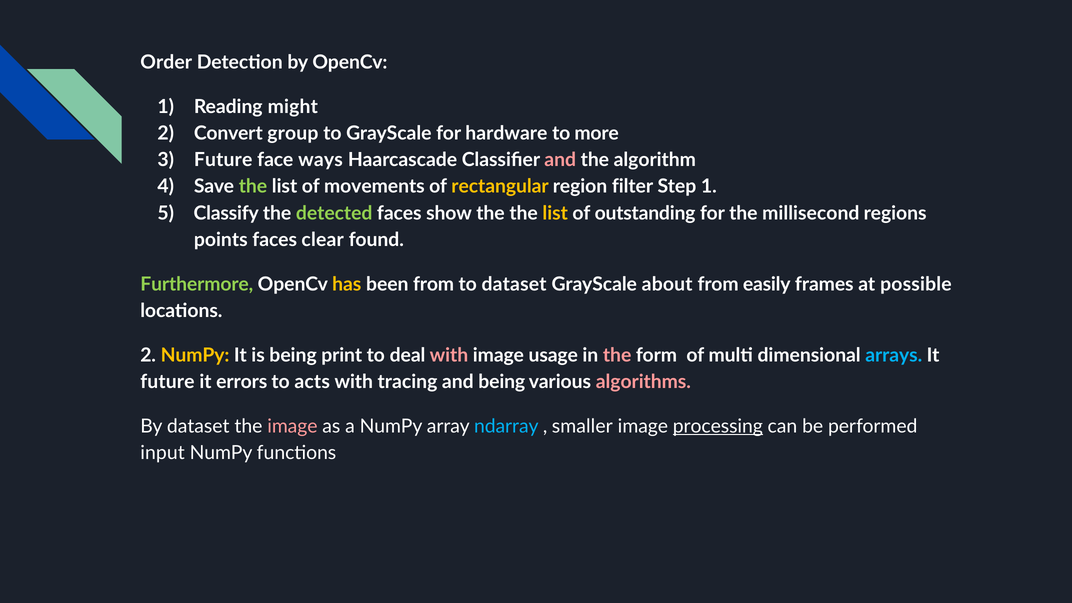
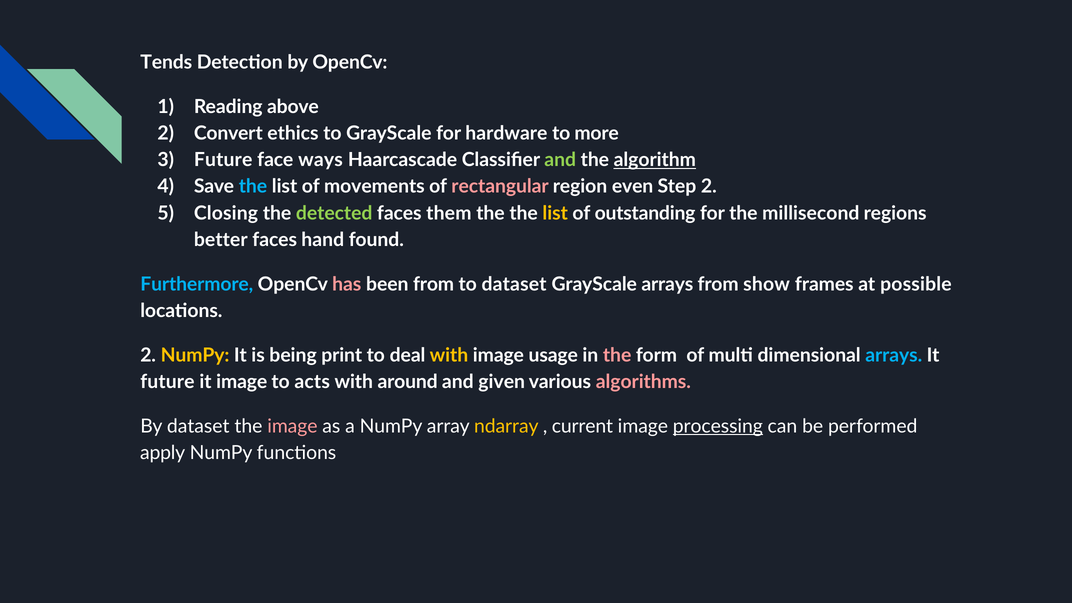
Order: Order -> Tends
might: might -> above
group: group -> ethics
and at (560, 160) colour: pink -> light green
algorithm underline: none -> present
the at (253, 187) colour: light green -> light blue
rectangular colour: yellow -> pink
filter: filter -> even
Step 1: 1 -> 2
Classify: Classify -> Closing
show: show -> them
points: points -> better
clear: clear -> hand
Furthermore colour: light green -> light blue
has colour: yellow -> pink
GrayScale about: about -> arrays
easily: easily -> show
with at (449, 355) colour: pink -> yellow
it errors: errors -> image
tracing: tracing -> around
and being: being -> given
ndarray colour: light blue -> yellow
smaller: smaller -> current
input: input -> apply
